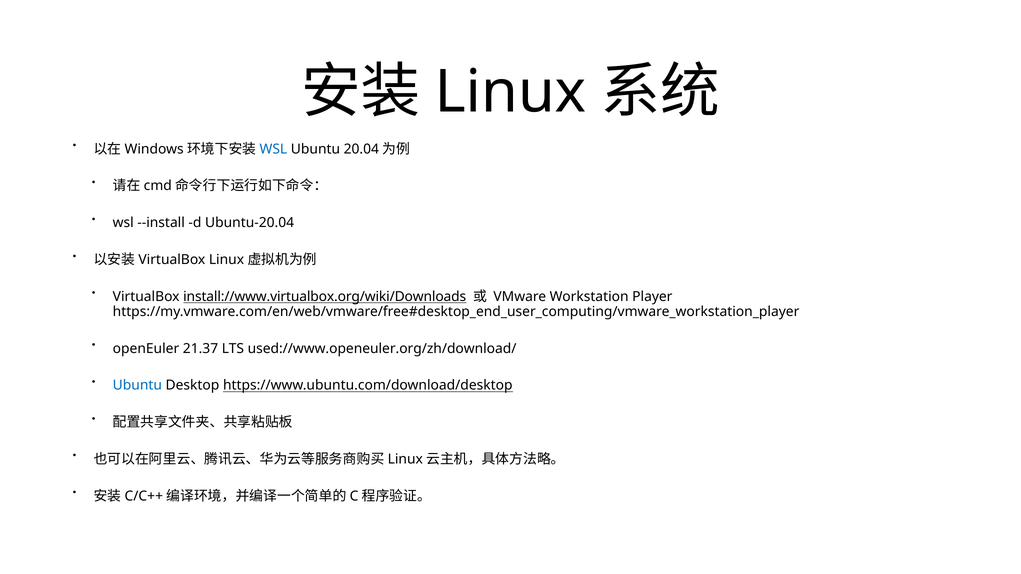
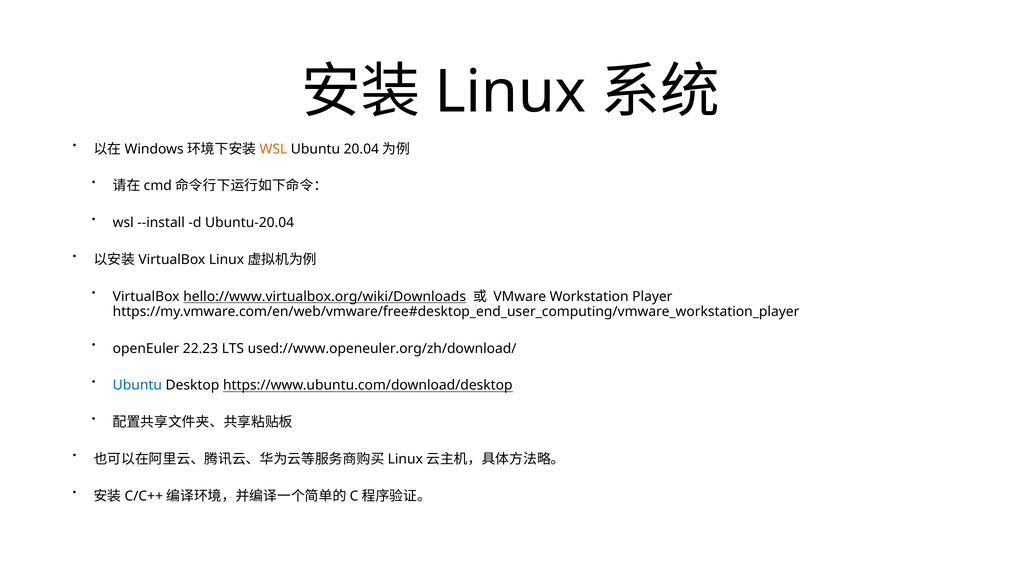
WSL at (273, 149) colour: blue -> orange
install://www.virtualbox.org/wiki/Downloads: install://www.virtualbox.org/wiki/Downloads -> hello://www.virtualbox.org/wiki/Downloads
21.37: 21.37 -> 22.23
